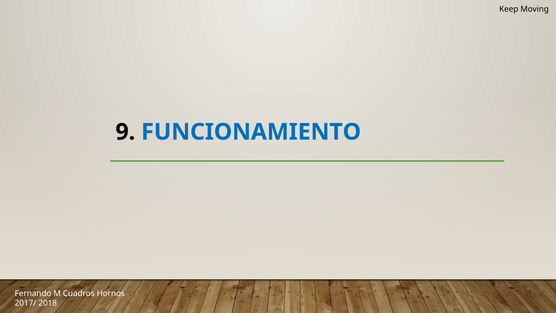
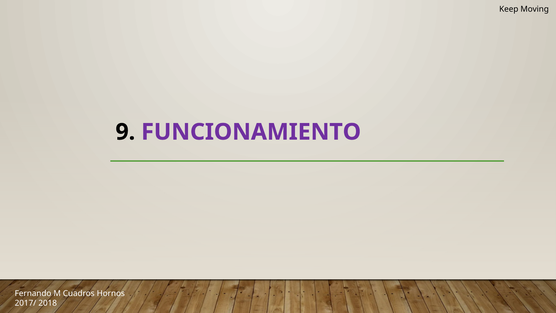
FUNCIONAMIENTO colour: blue -> purple
